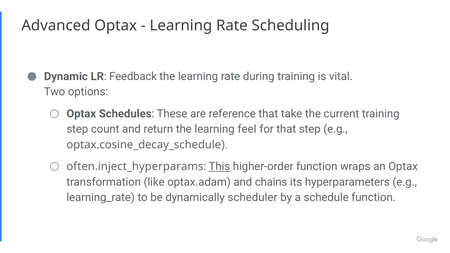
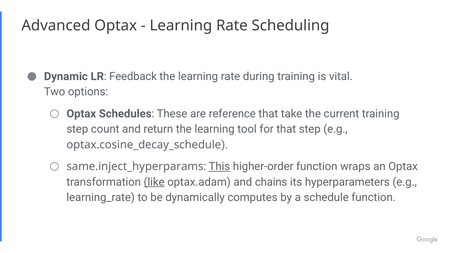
feel: feel -> tool
often.inject_hyperparams: often.inject_hyperparams -> same.inject_hyperparams
like underline: none -> present
scheduler: scheduler -> computes
